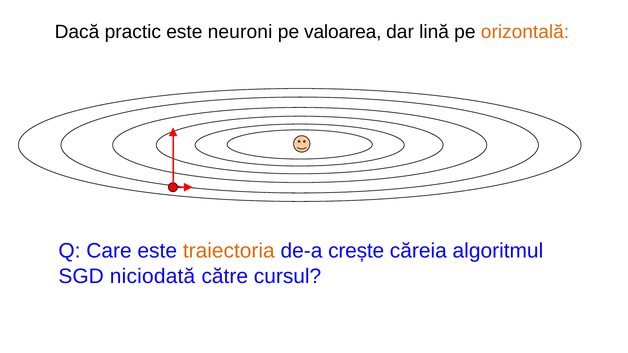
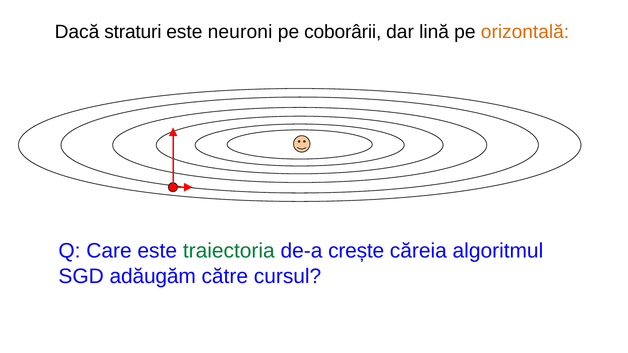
practic: practic -> straturi
valoarea: valoarea -> coborârii
traiectoria colour: orange -> green
niciodată: niciodată -> adăugăm
